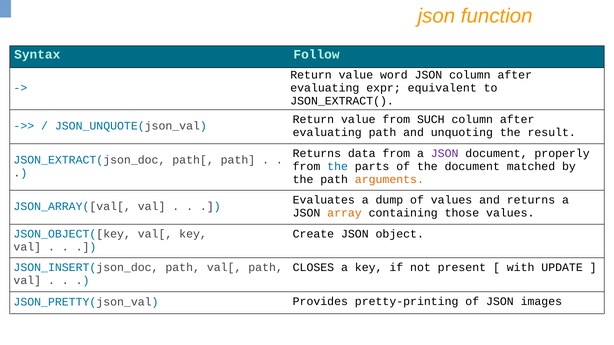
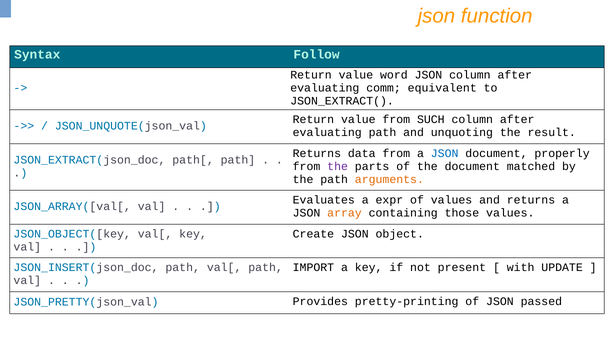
expr: expr -> comm
JSON at (445, 153) colour: purple -> blue
the at (338, 166) colour: blue -> purple
dump: dump -> expr
CLOSES: CLOSES -> IMPORT
images: images -> passed
